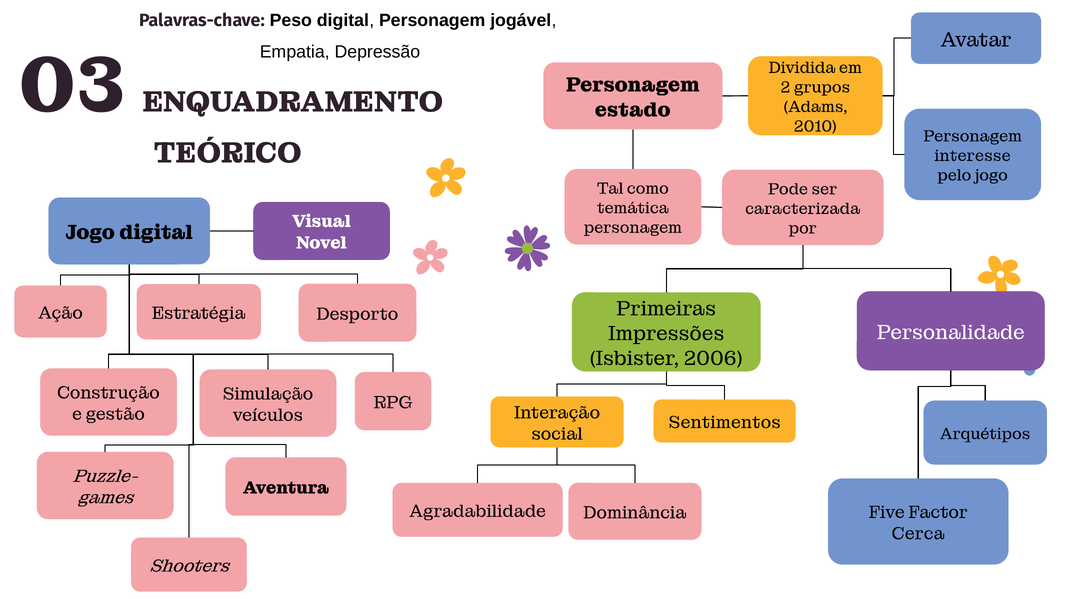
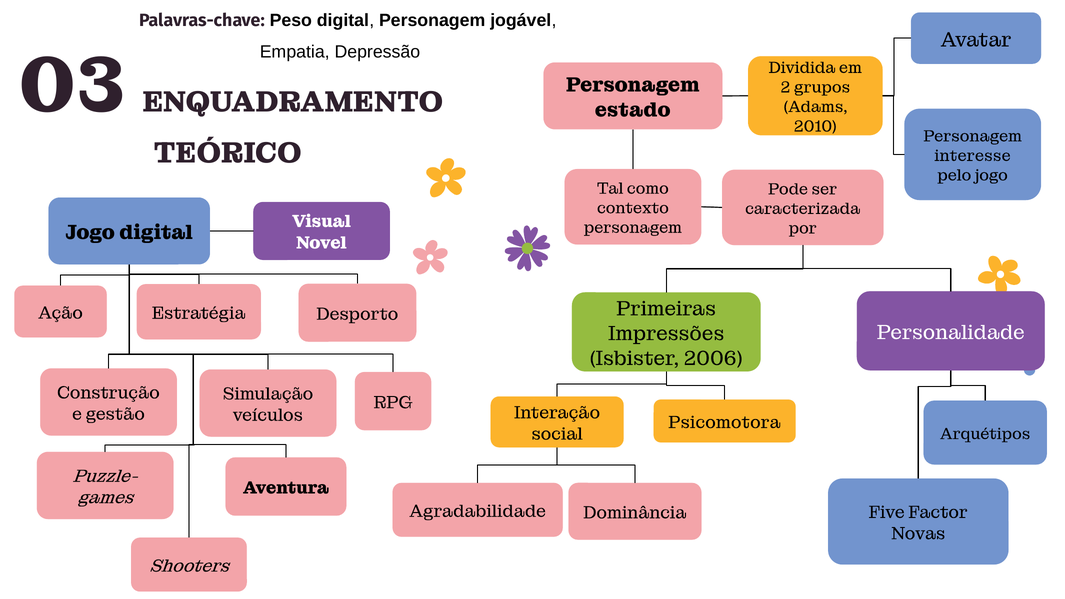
temática: temática -> contexto
Sentimentos: Sentimentos -> Psicomotora
Cerca: Cerca -> Novas
